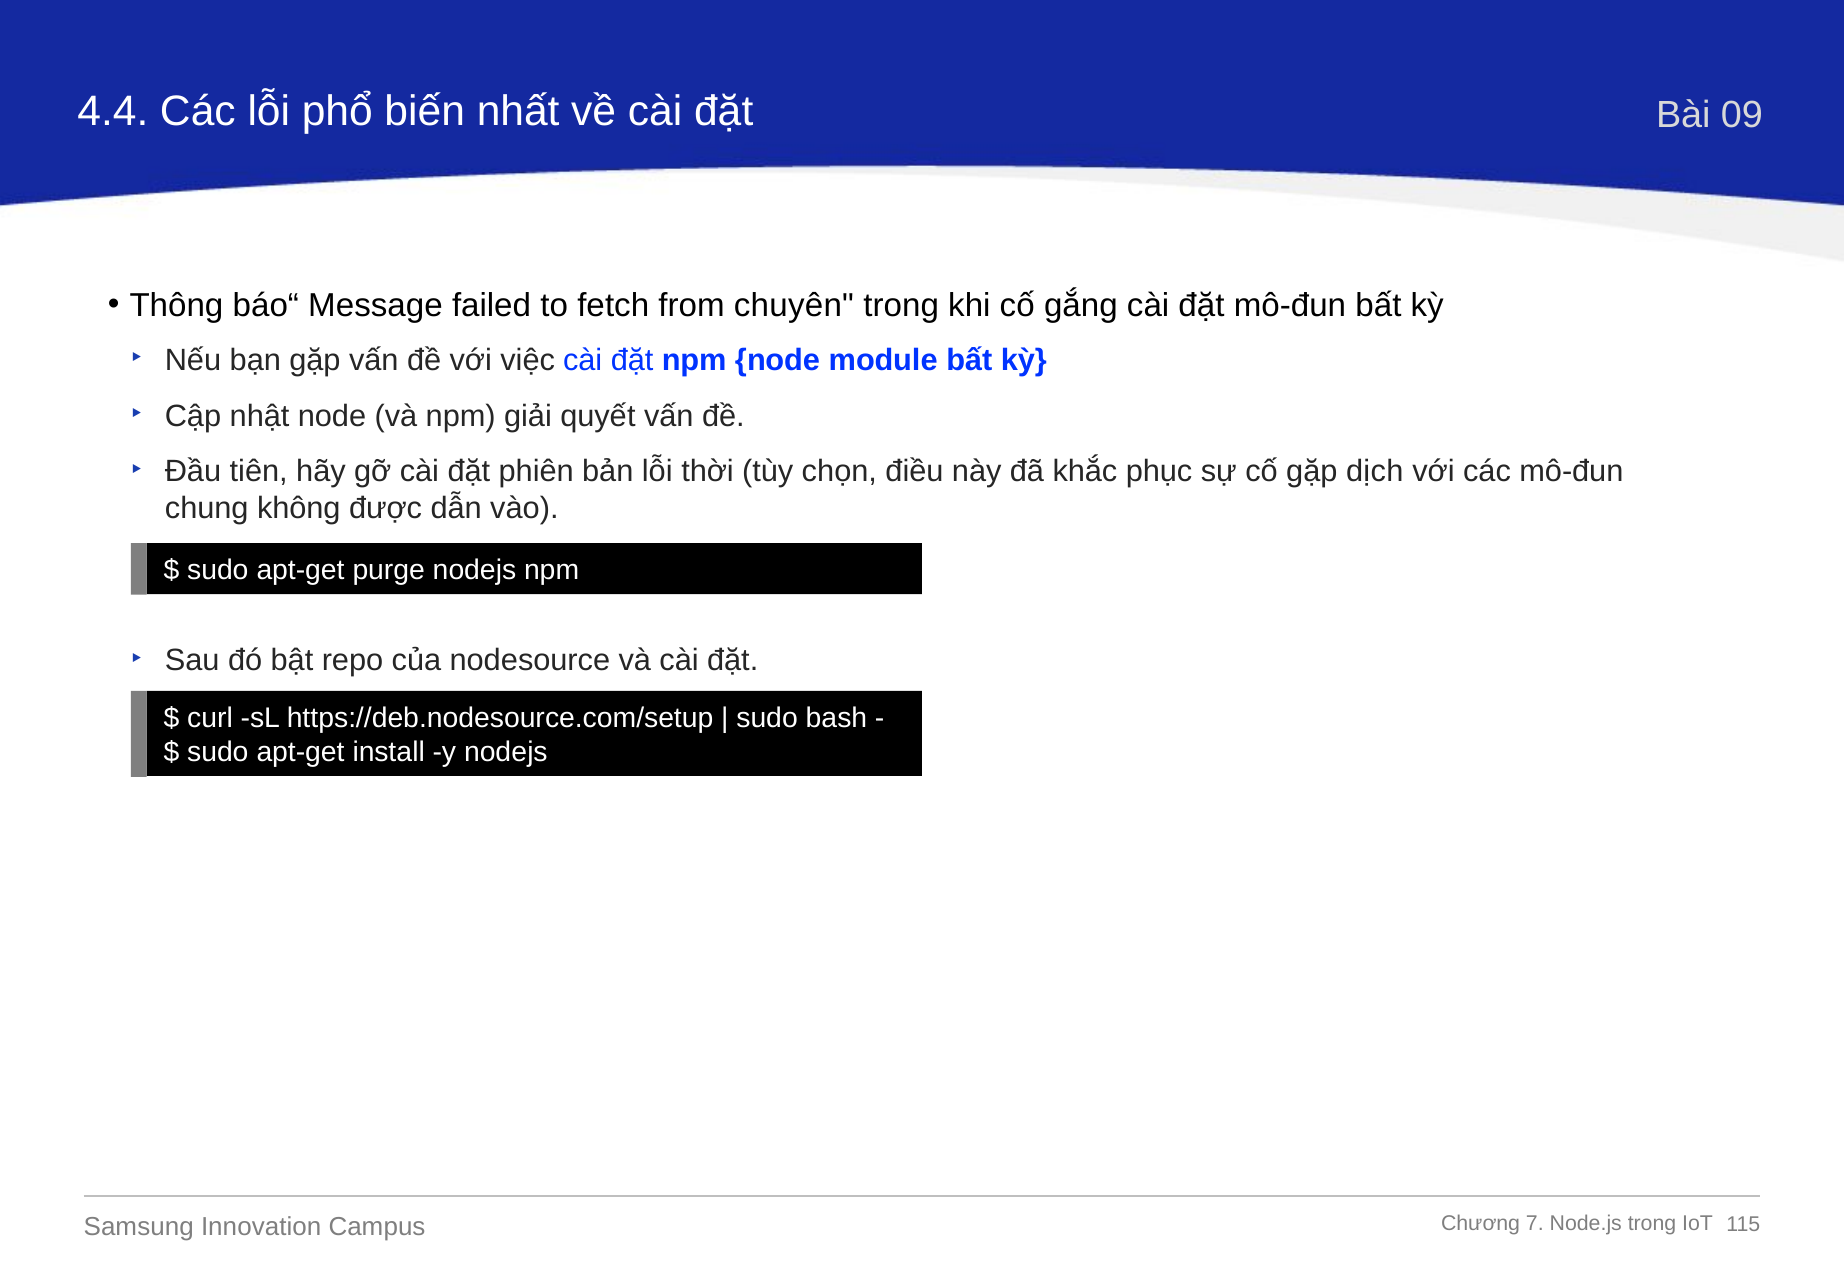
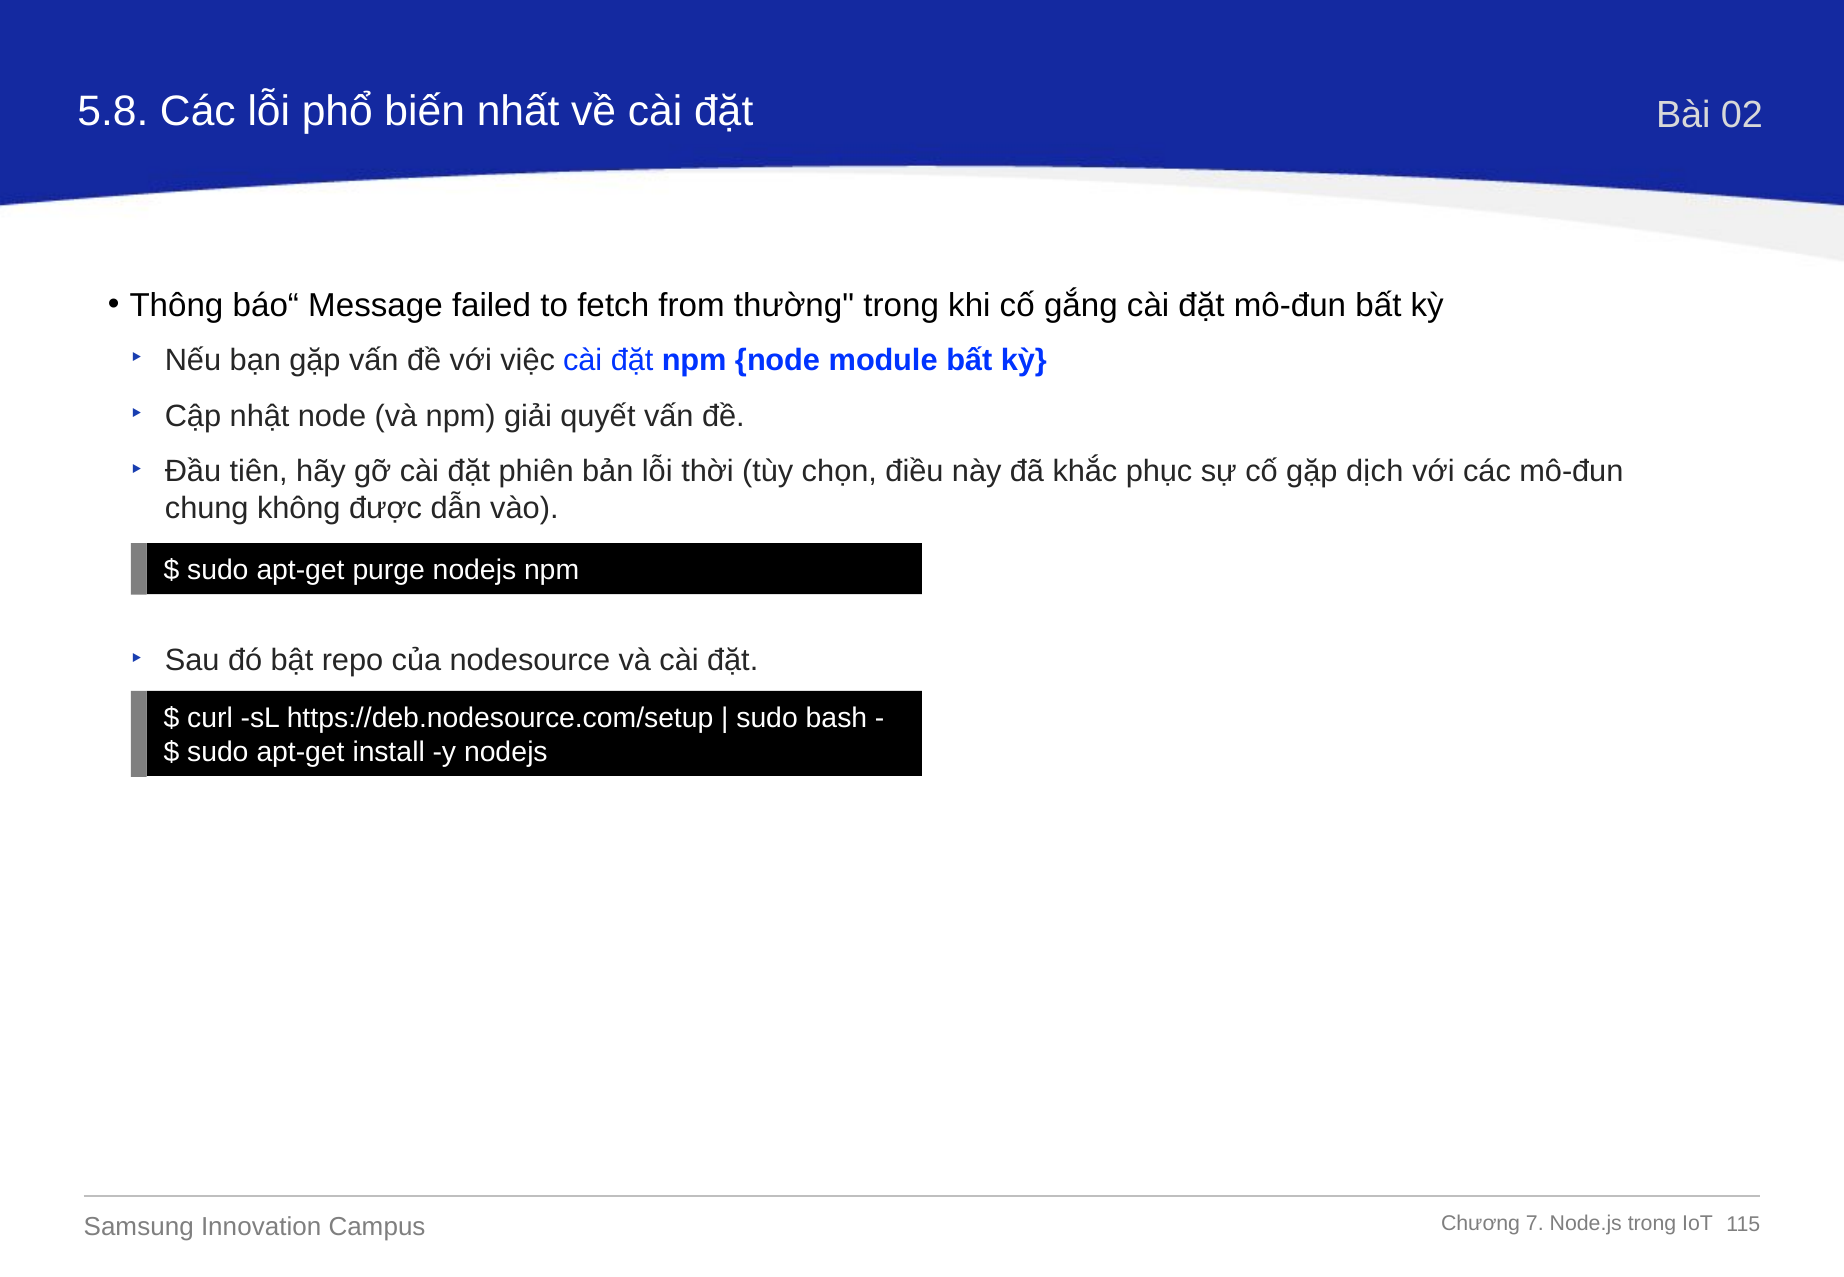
4.4: 4.4 -> 5.8
09: 09 -> 02
chuyên: chuyên -> thường
